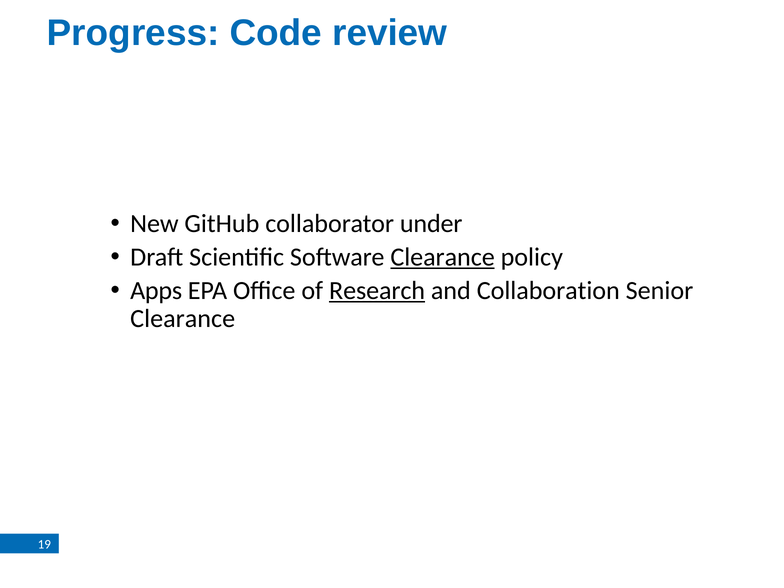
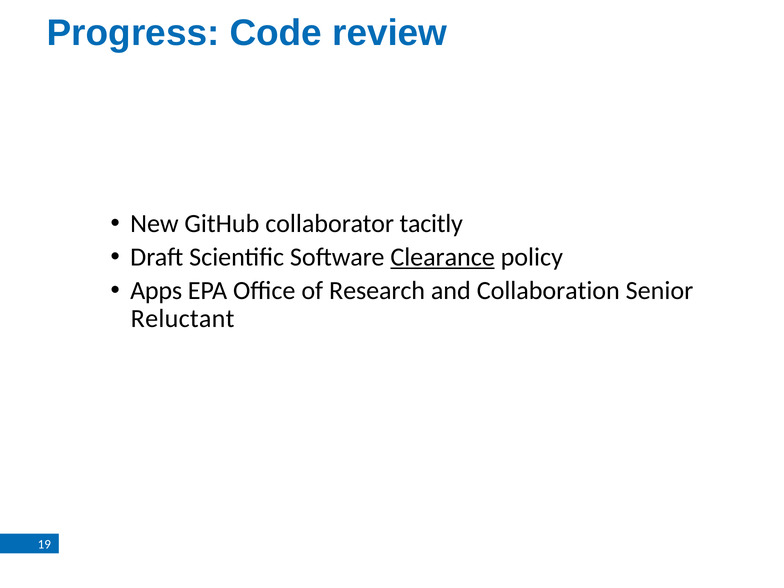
under: under -> tacitly
Research underline: present -> none
Clearance at (183, 319): Clearance -> Reluctant
